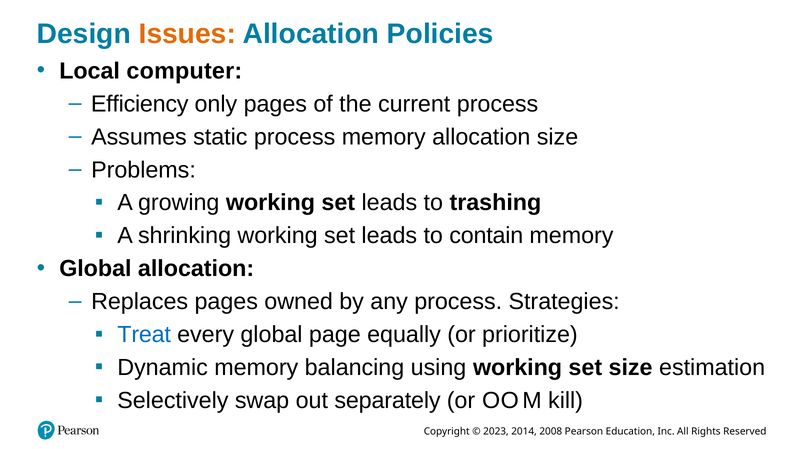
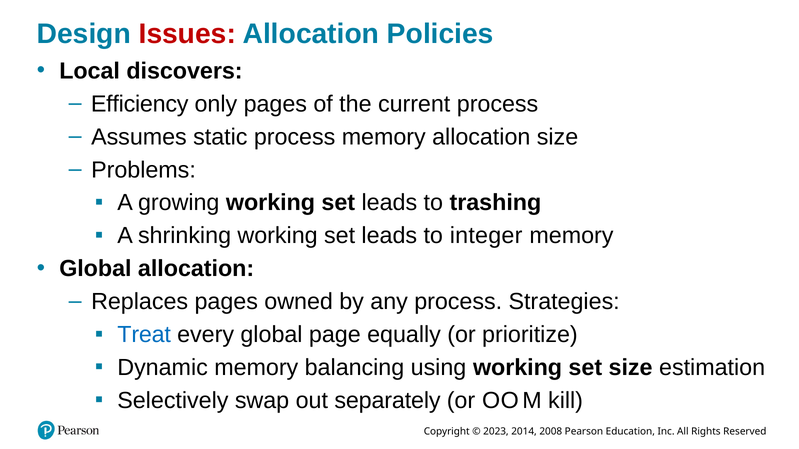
Issues colour: orange -> red
computer: computer -> discovers
contain: contain -> integer
